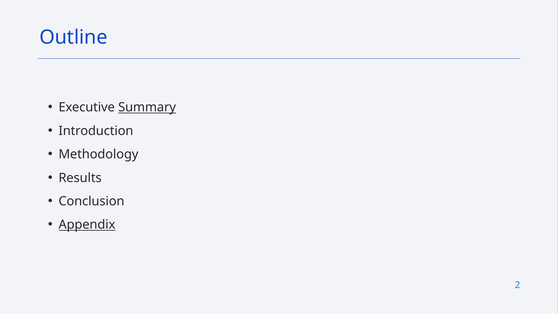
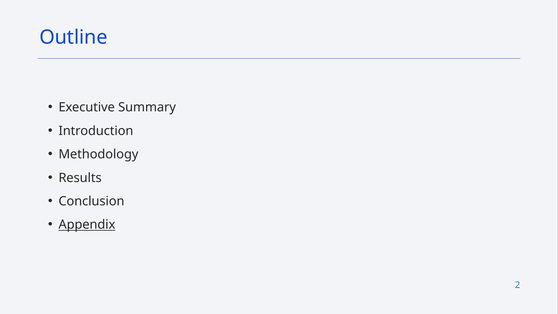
Summary underline: present -> none
